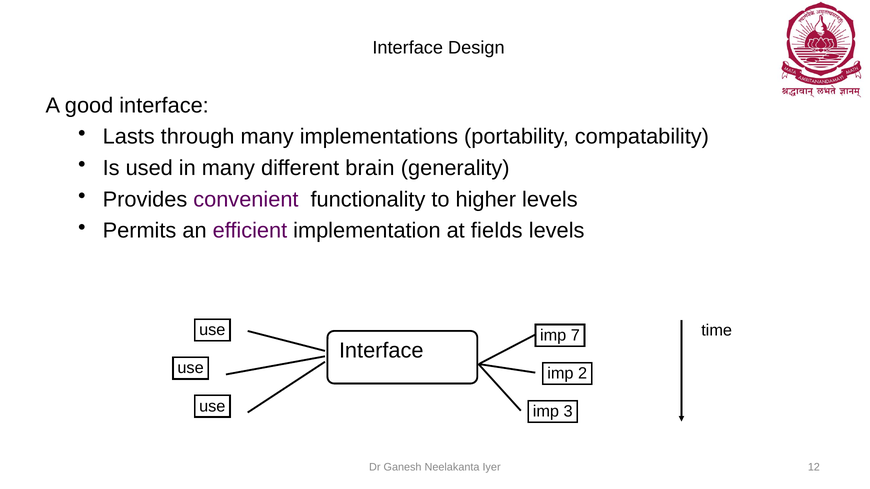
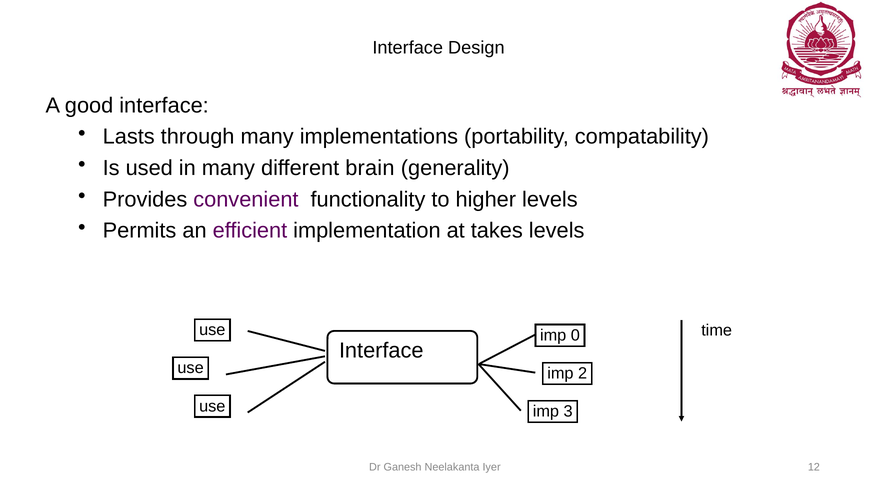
fields: fields -> takes
7: 7 -> 0
